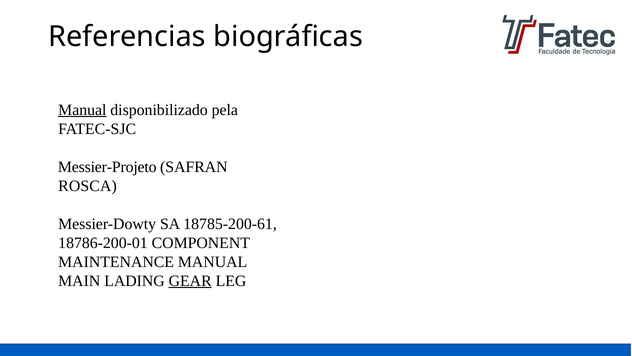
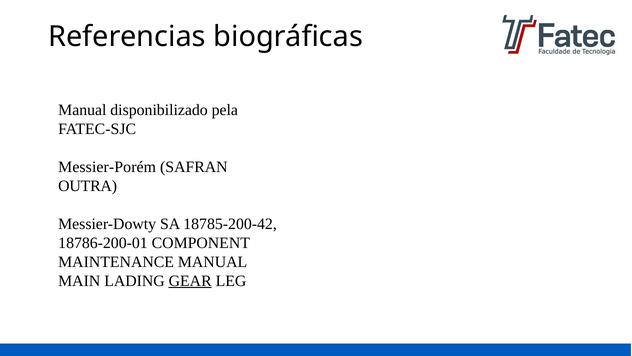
Manual at (82, 110) underline: present -> none
Messier-Projeto: Messier-Projeto -> Messier-Porém
ROSCA: ROSCA -> OUTRA
18785-200-61: 18785-200-61 -> 18785-200-42
